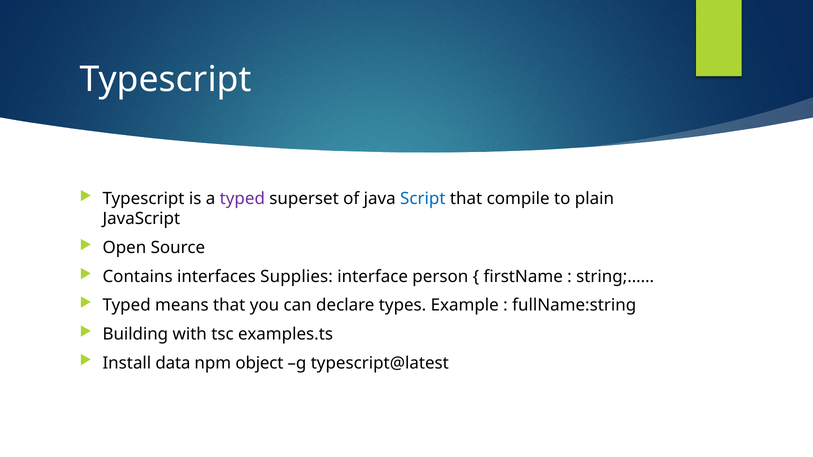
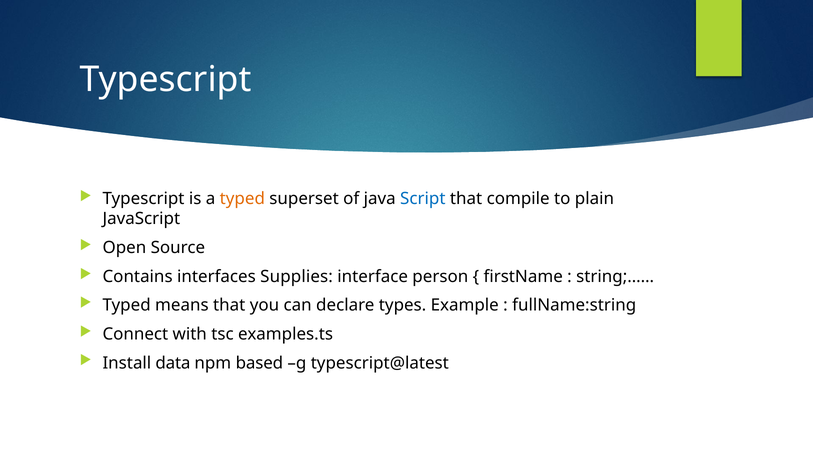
typed at (242, 199) colour: purple -> orange
Building: Building -> Connect
object: object -> based
